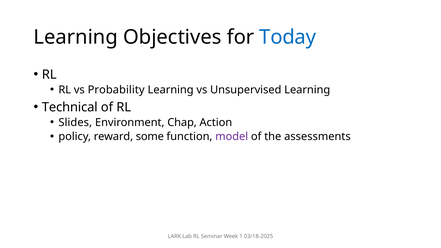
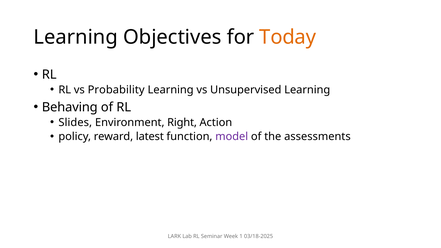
Today colour: blue -> orange
Technical: Technical -> Behaving
Chap: Chap -> Right
some: some -> latest
